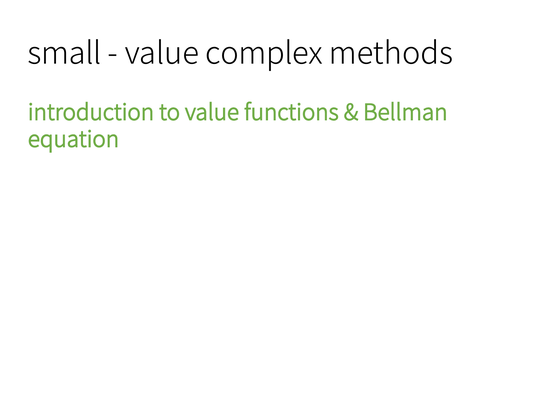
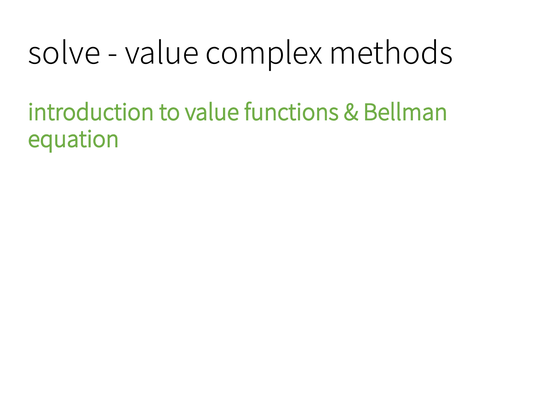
small: small -> solve
